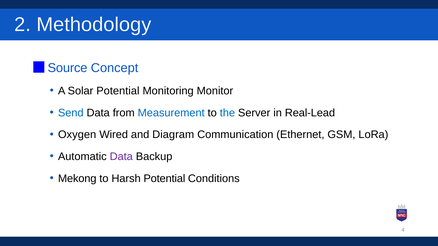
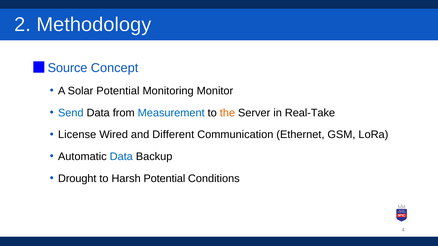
the colour: blue -> orange
Real-Lead: Real-Lead -> Real-Take
Oxygen: Oxygen -> License
Diagram: Diagram -> Different
Data at (121, 157) colour: purple -> blue
Mekong: Mekong -> Drought
